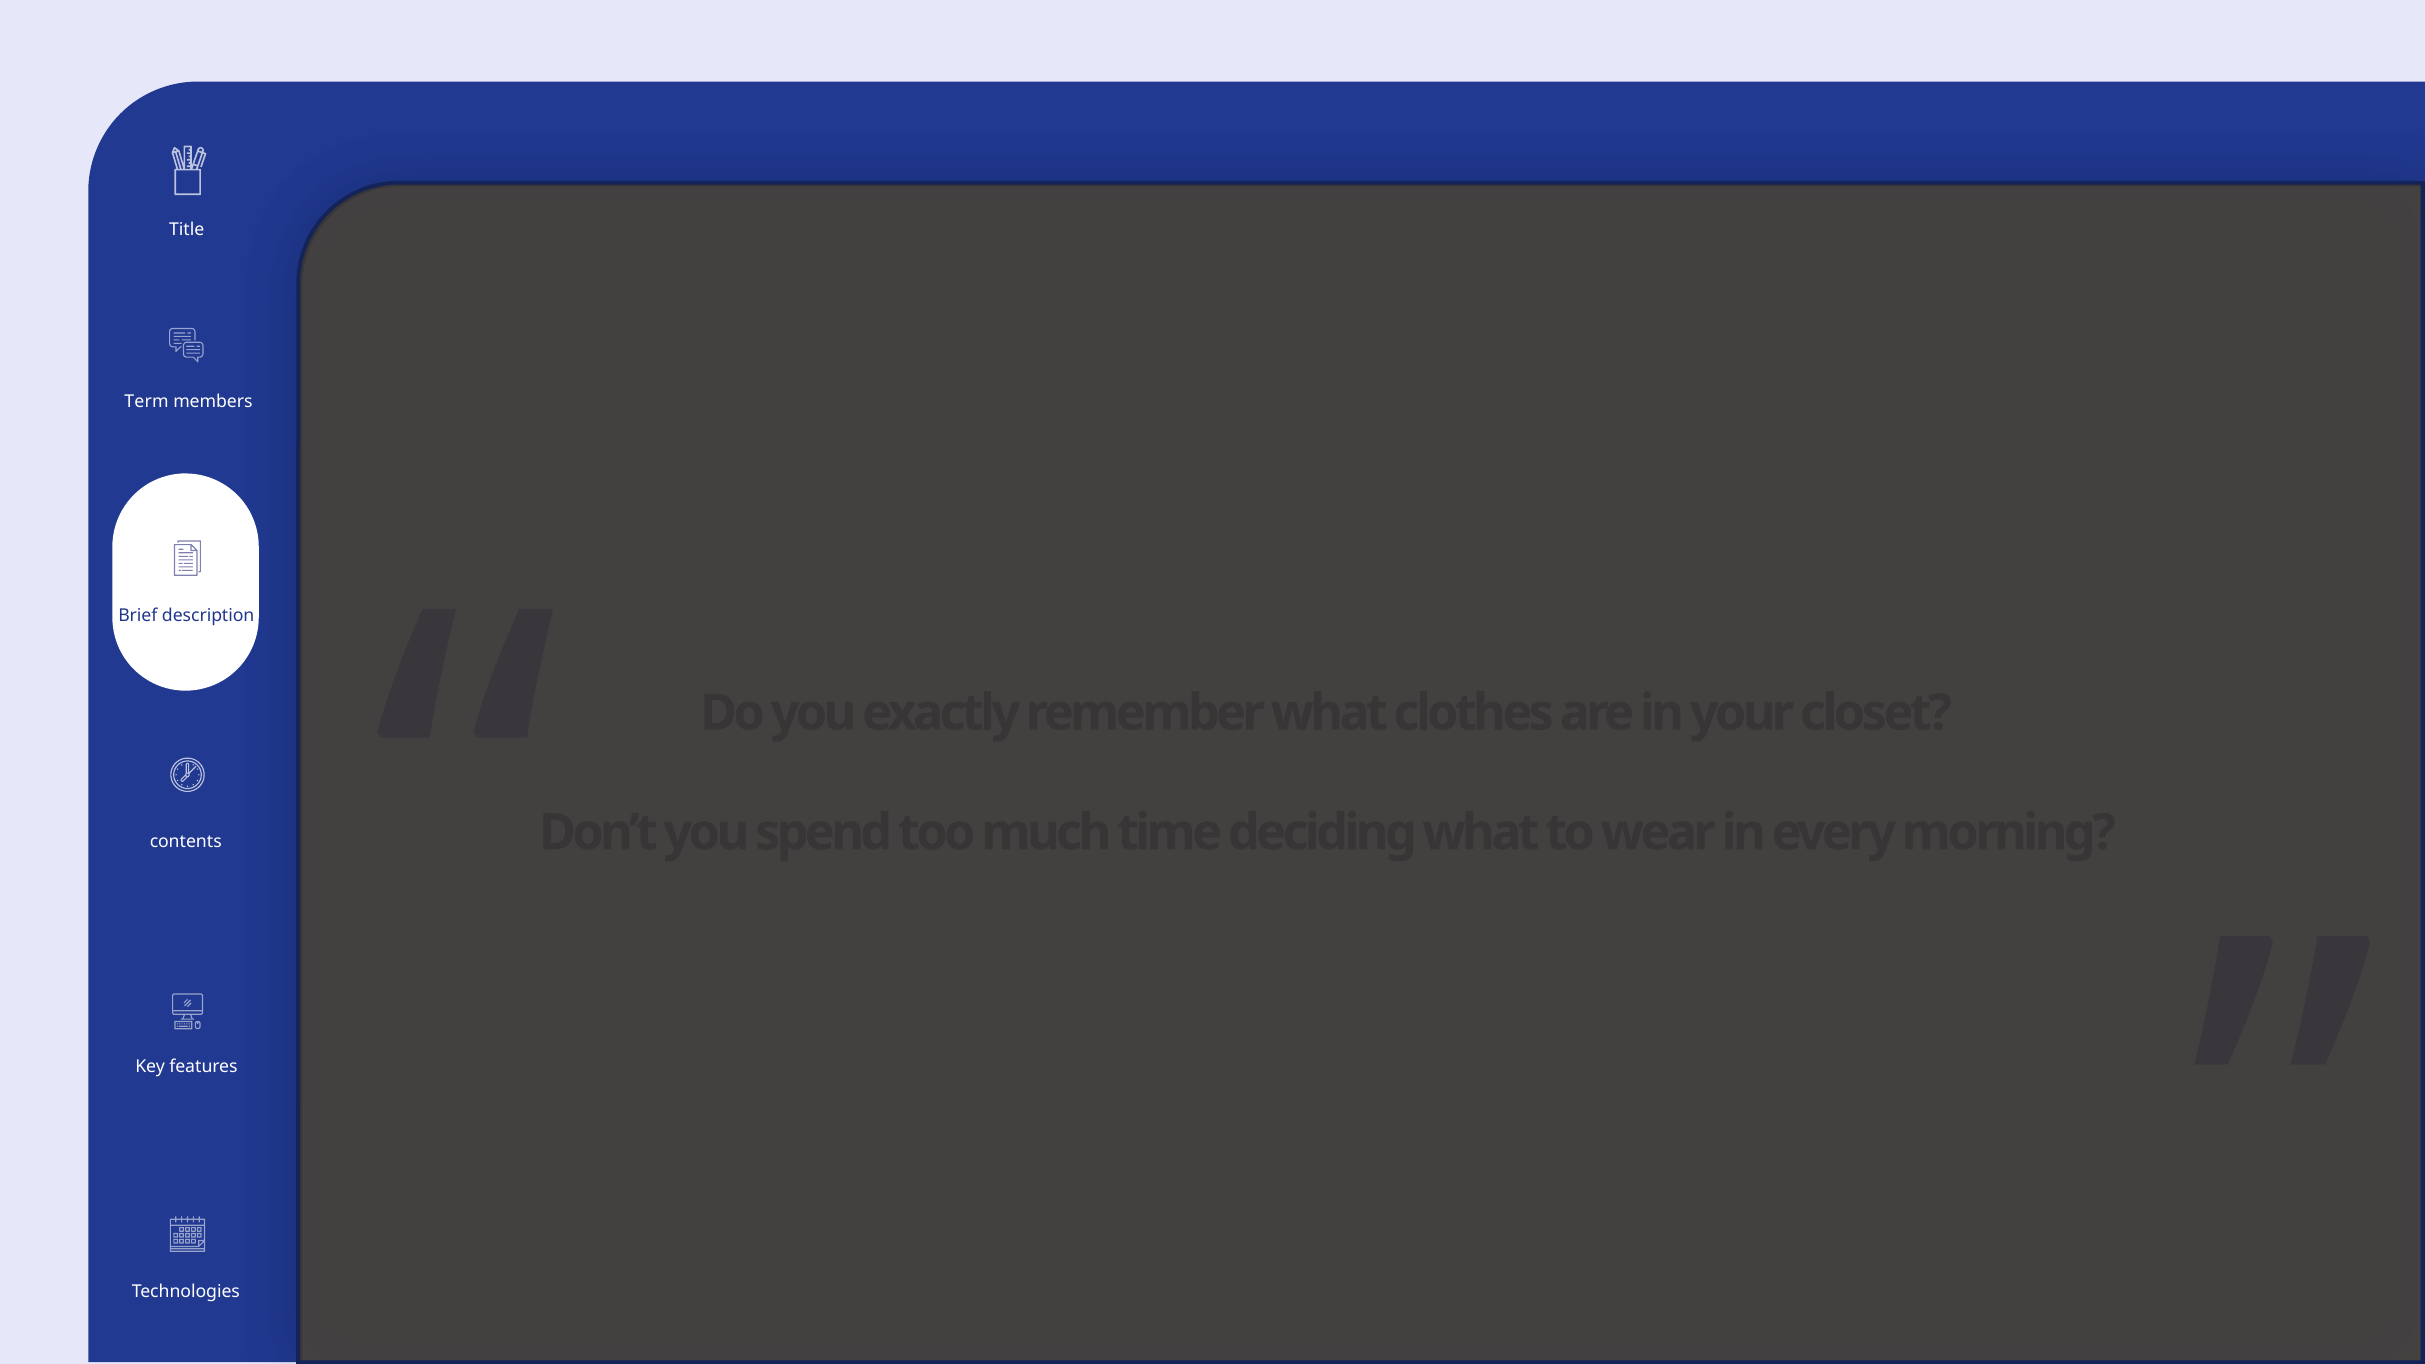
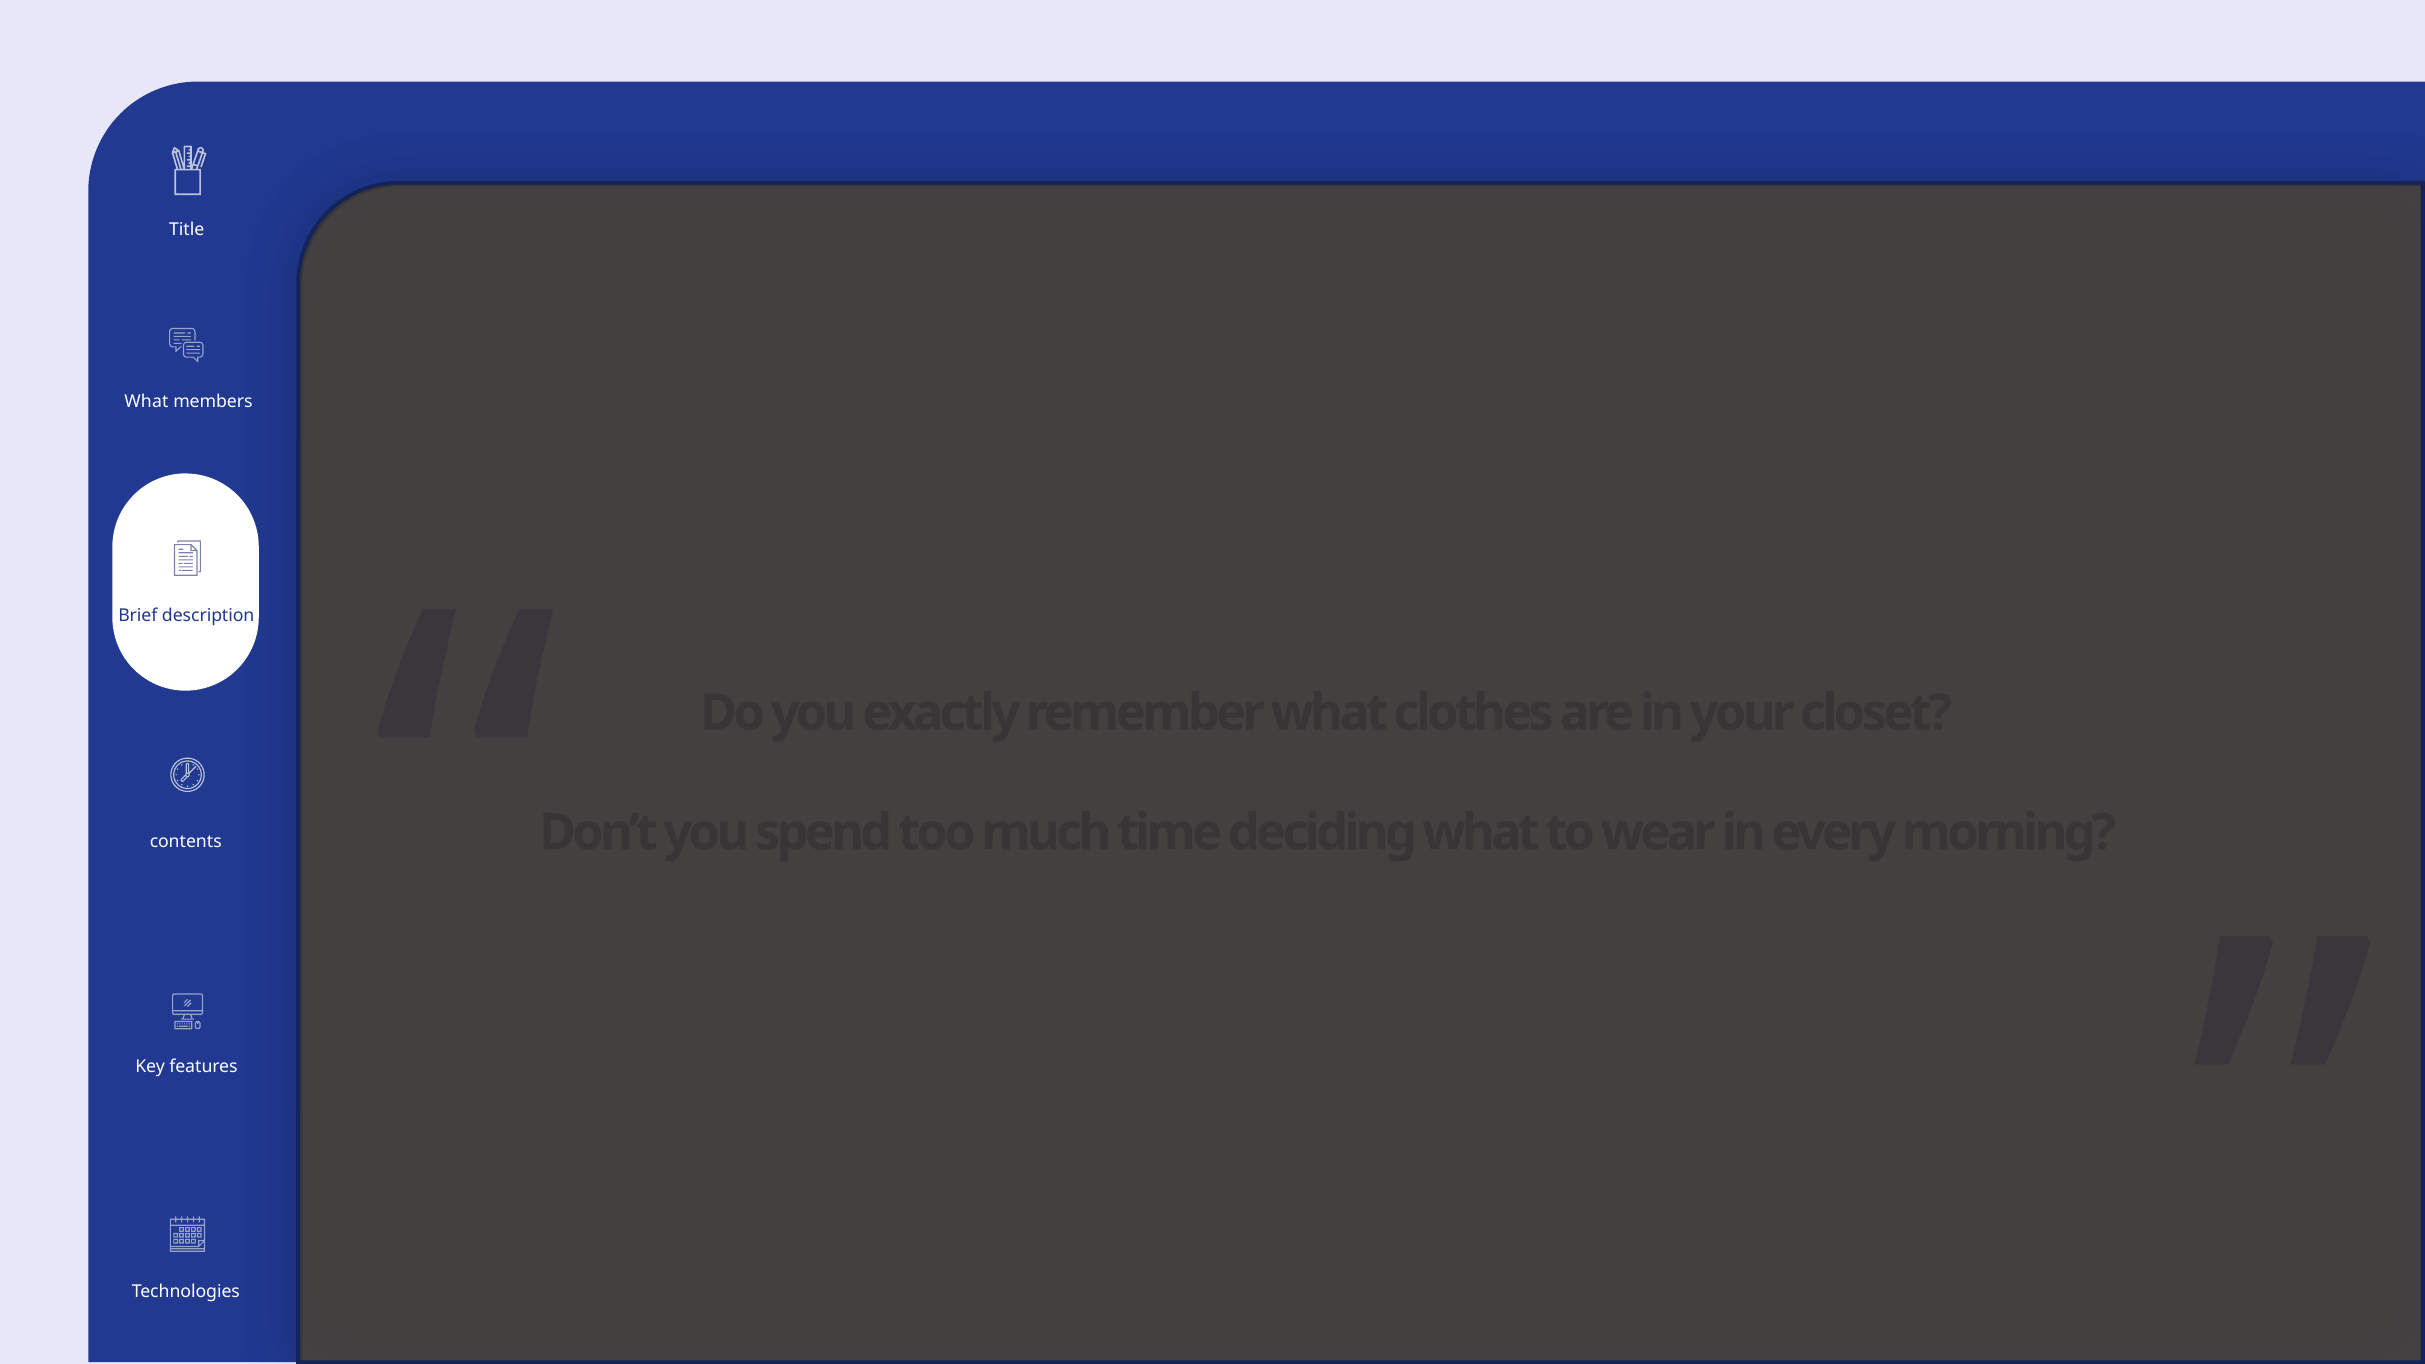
Term at (146, 402): Term -> What
